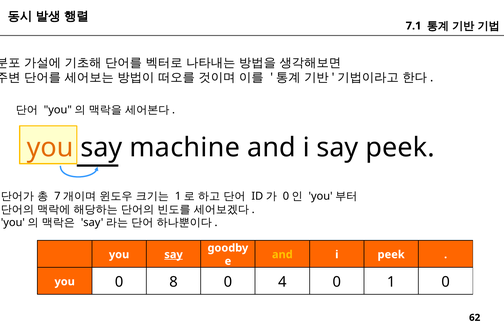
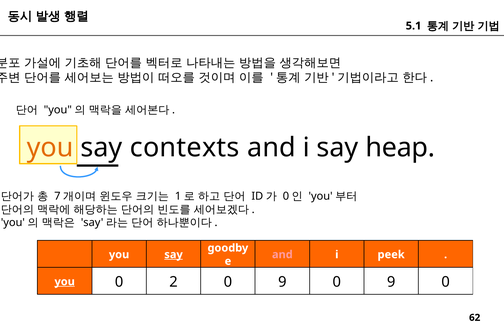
7.1: 7.1 -> 5.1
machine: machine -> contexts
say peek: peek -> heap
and at (282, 255) colour: yellow -> pink
you at (65, 282) underline: none -> present
8: 8 -> 2
4 at (282, 282): 4 -> 9
1 at (391, 282): 1 -> 9
